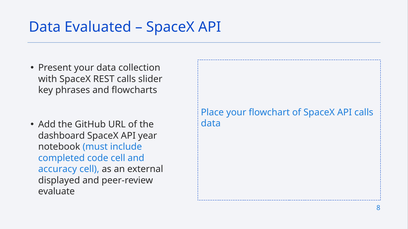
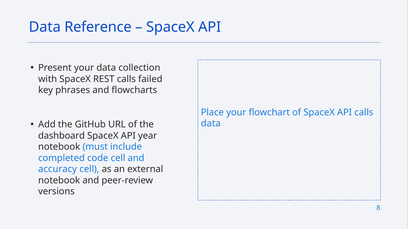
Evaluated: Evaluated -> Reference
slider: slider -> failed
displayed at (59, 181): displayed -> notebook
evaluate: evaluate -> versions
